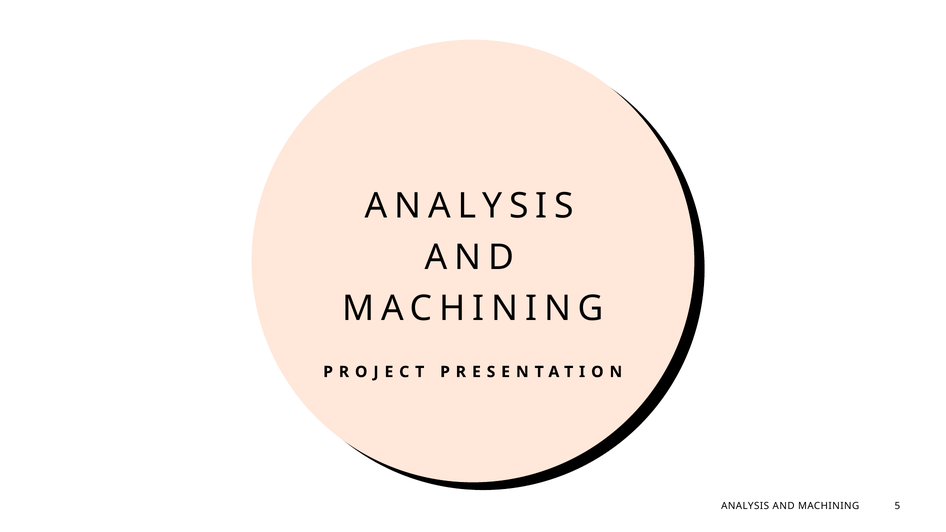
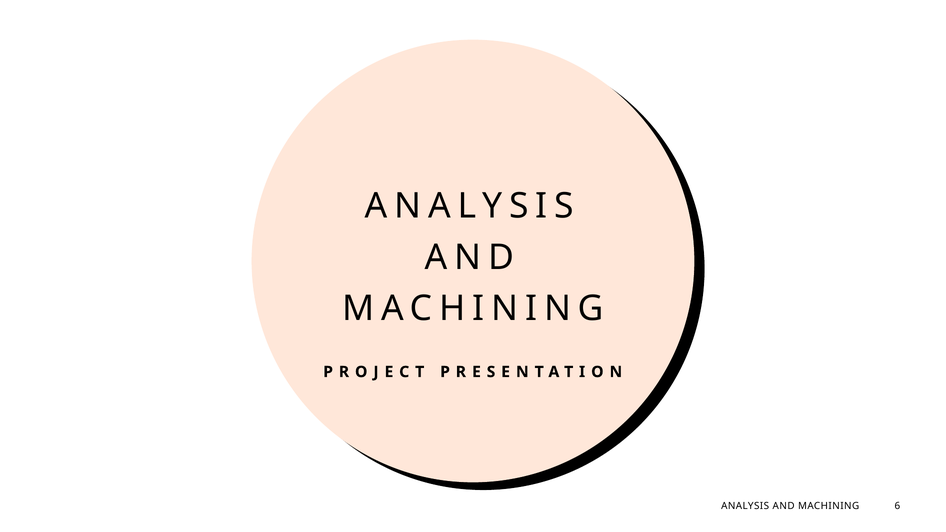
5: 5 -> 6
